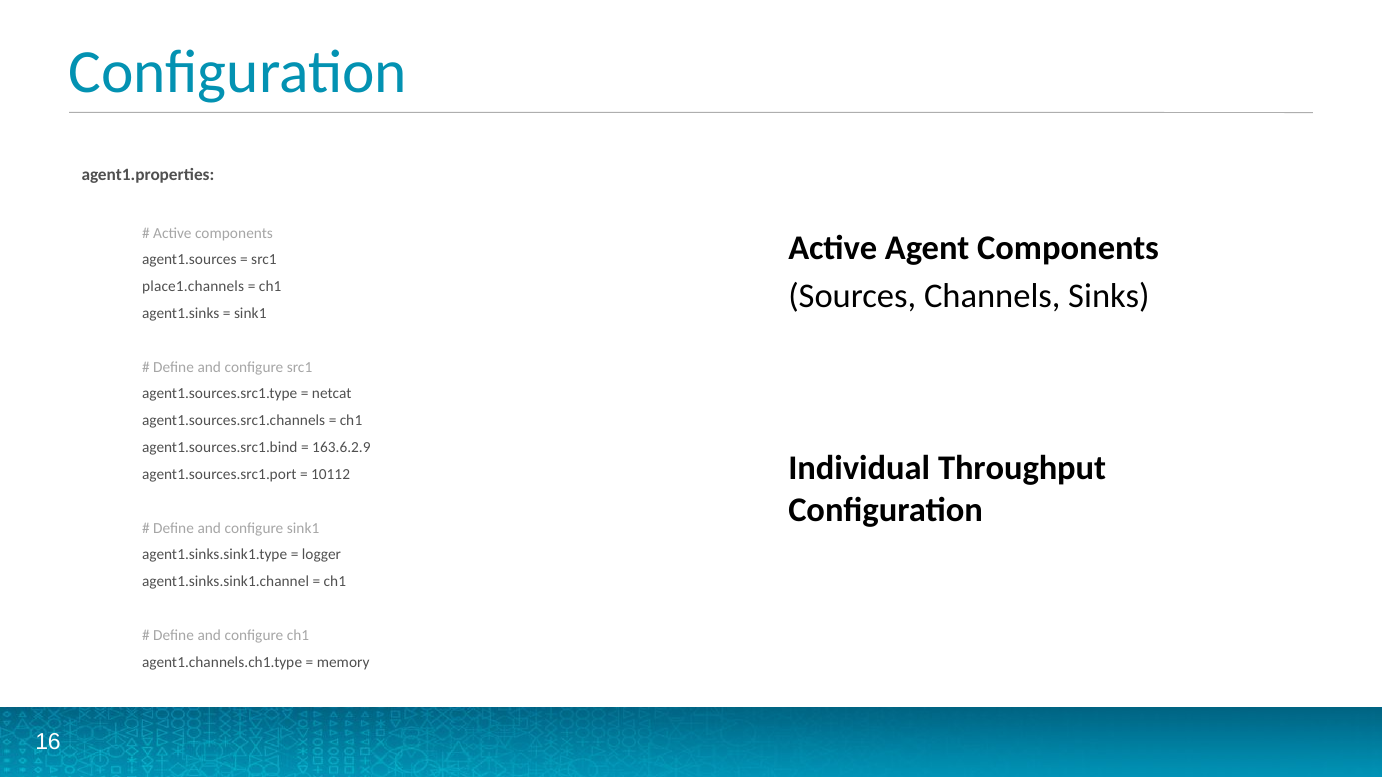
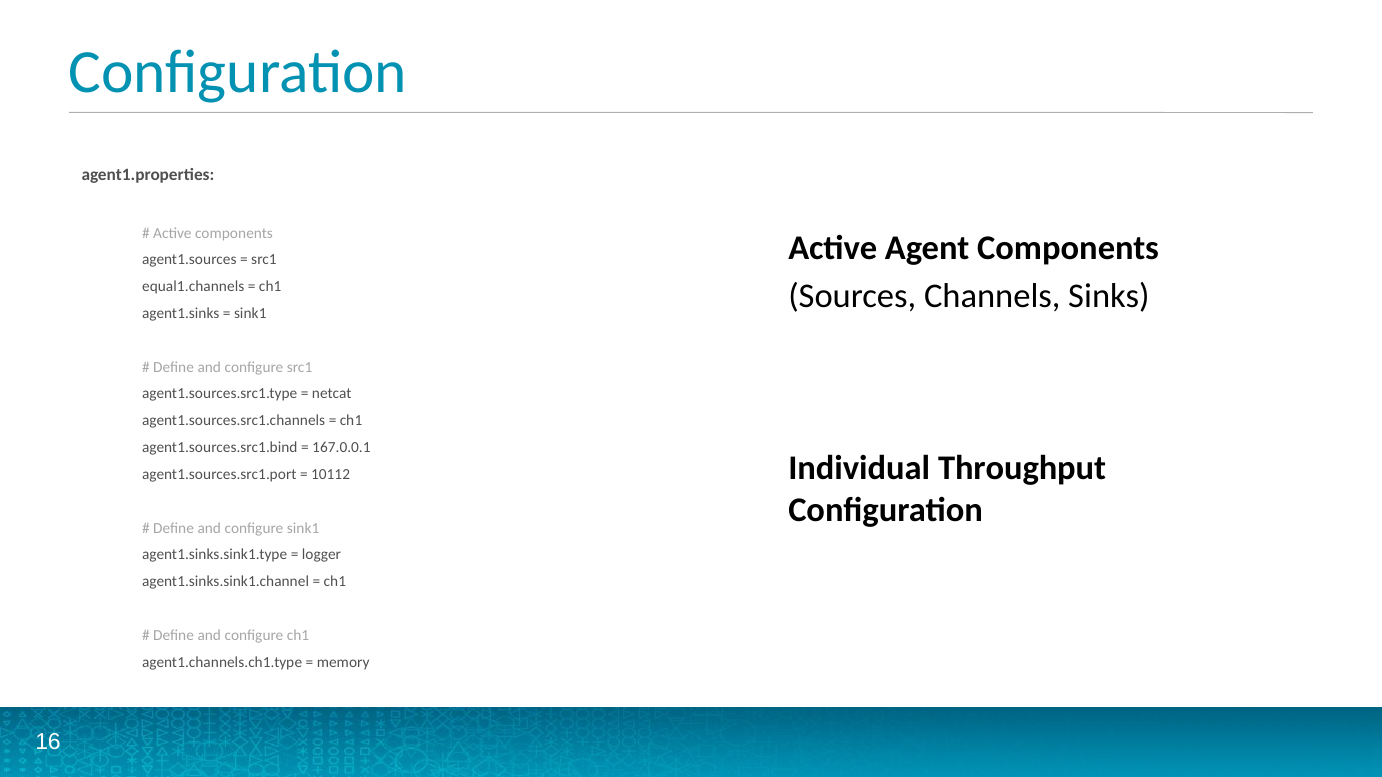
place1.channels: place1.channels -> equal1.channels
163.6.2.9: 163.6.2.9 -> 167.0.0.1
